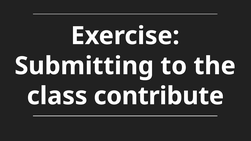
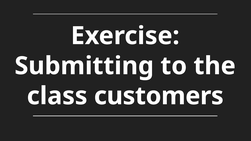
contribute: contribute -> customers
